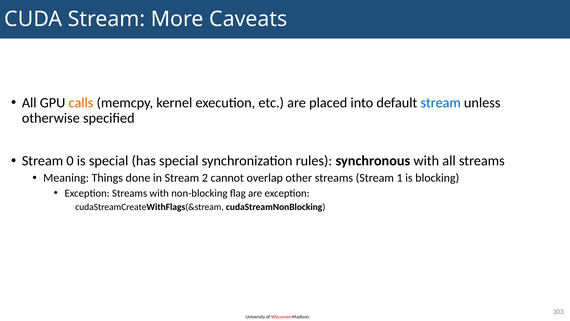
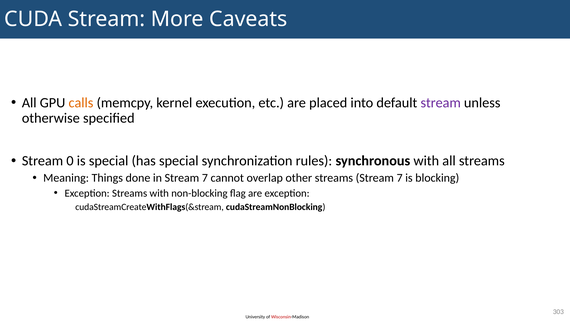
stream at (441, 103) colour: blue -> purple
in Stream 2: 2 -> 7
streams Stream 1: 1 -> 7
